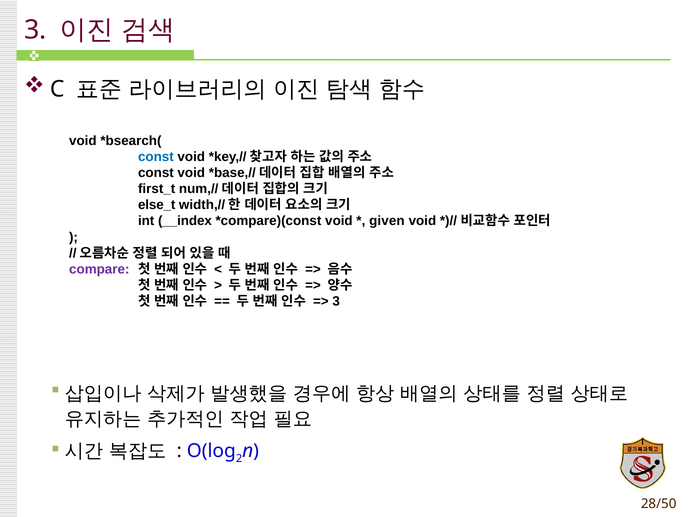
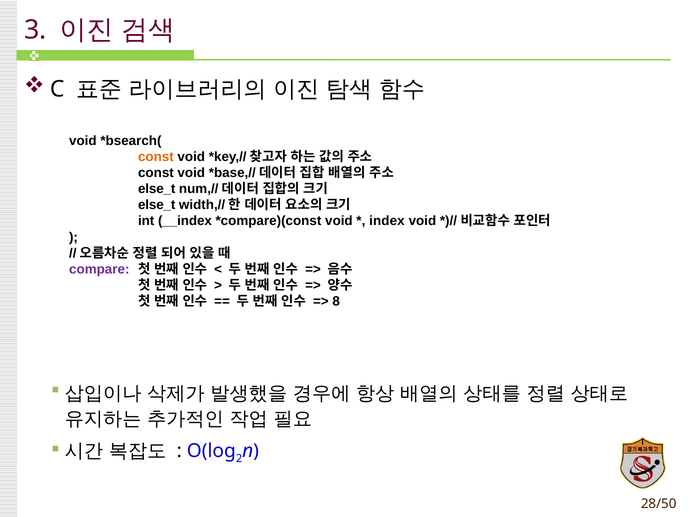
const at (156, 157) colour: blue -> orange
first_t at (157, 189): first_t -> else_t
given: given -> index
3 at (336, 301): 3 -> 8
